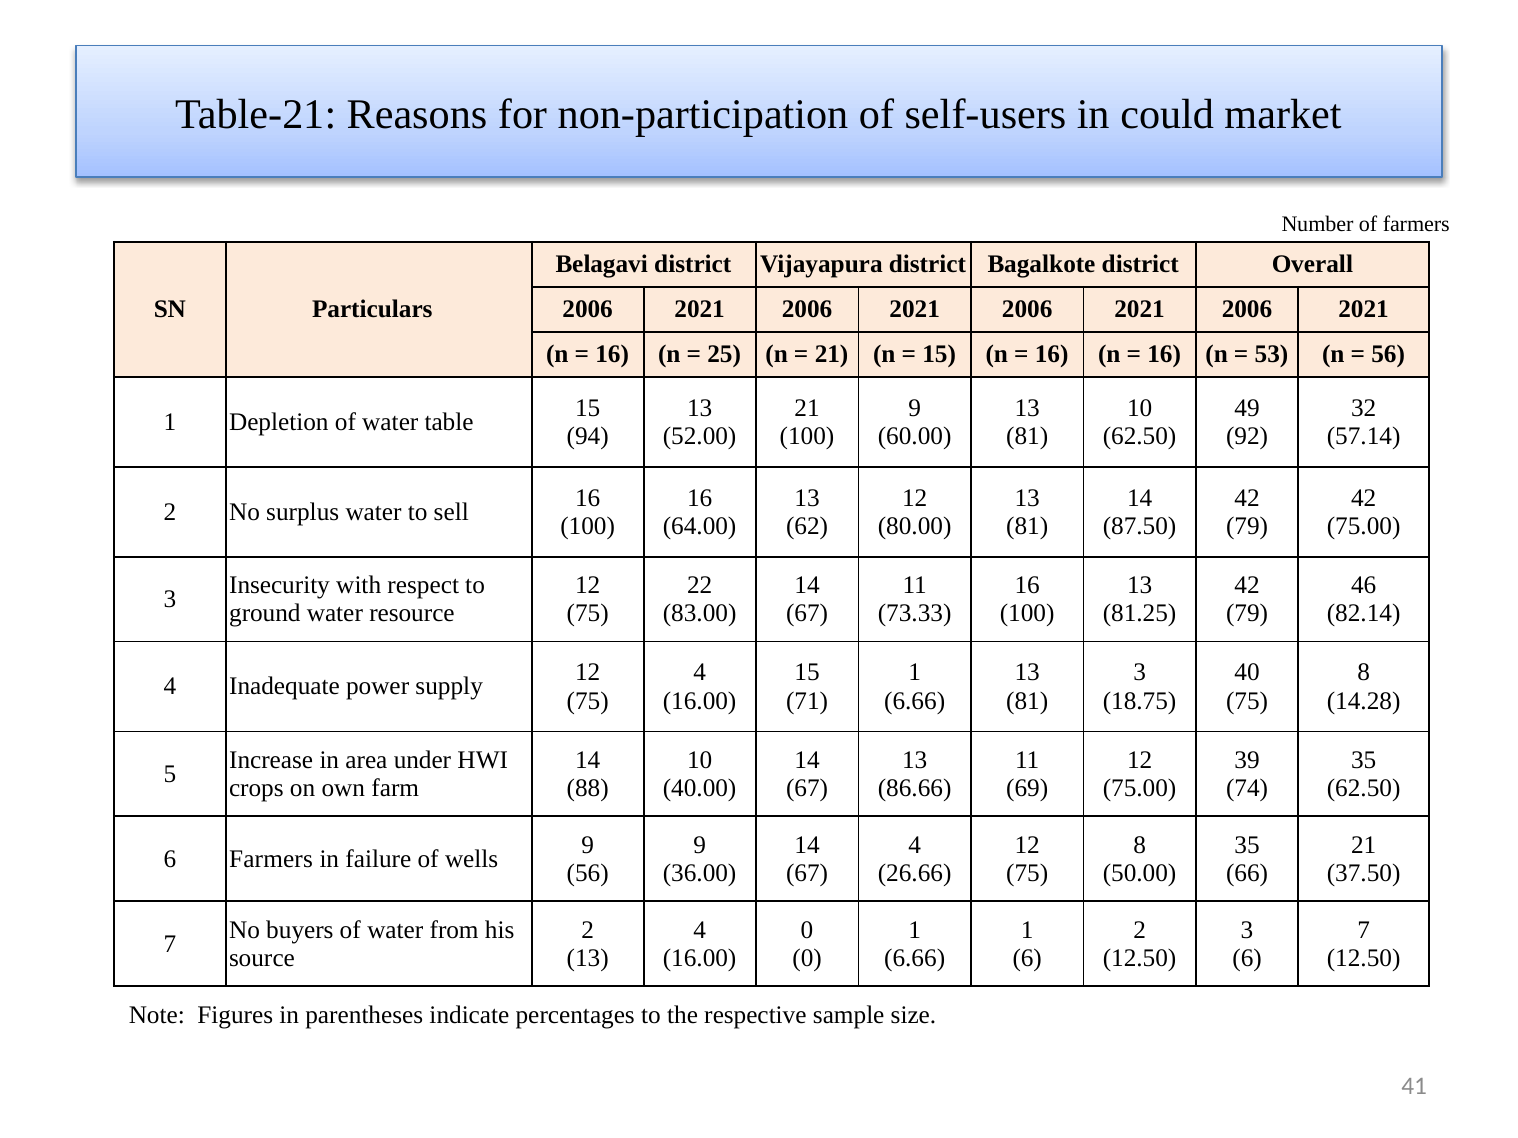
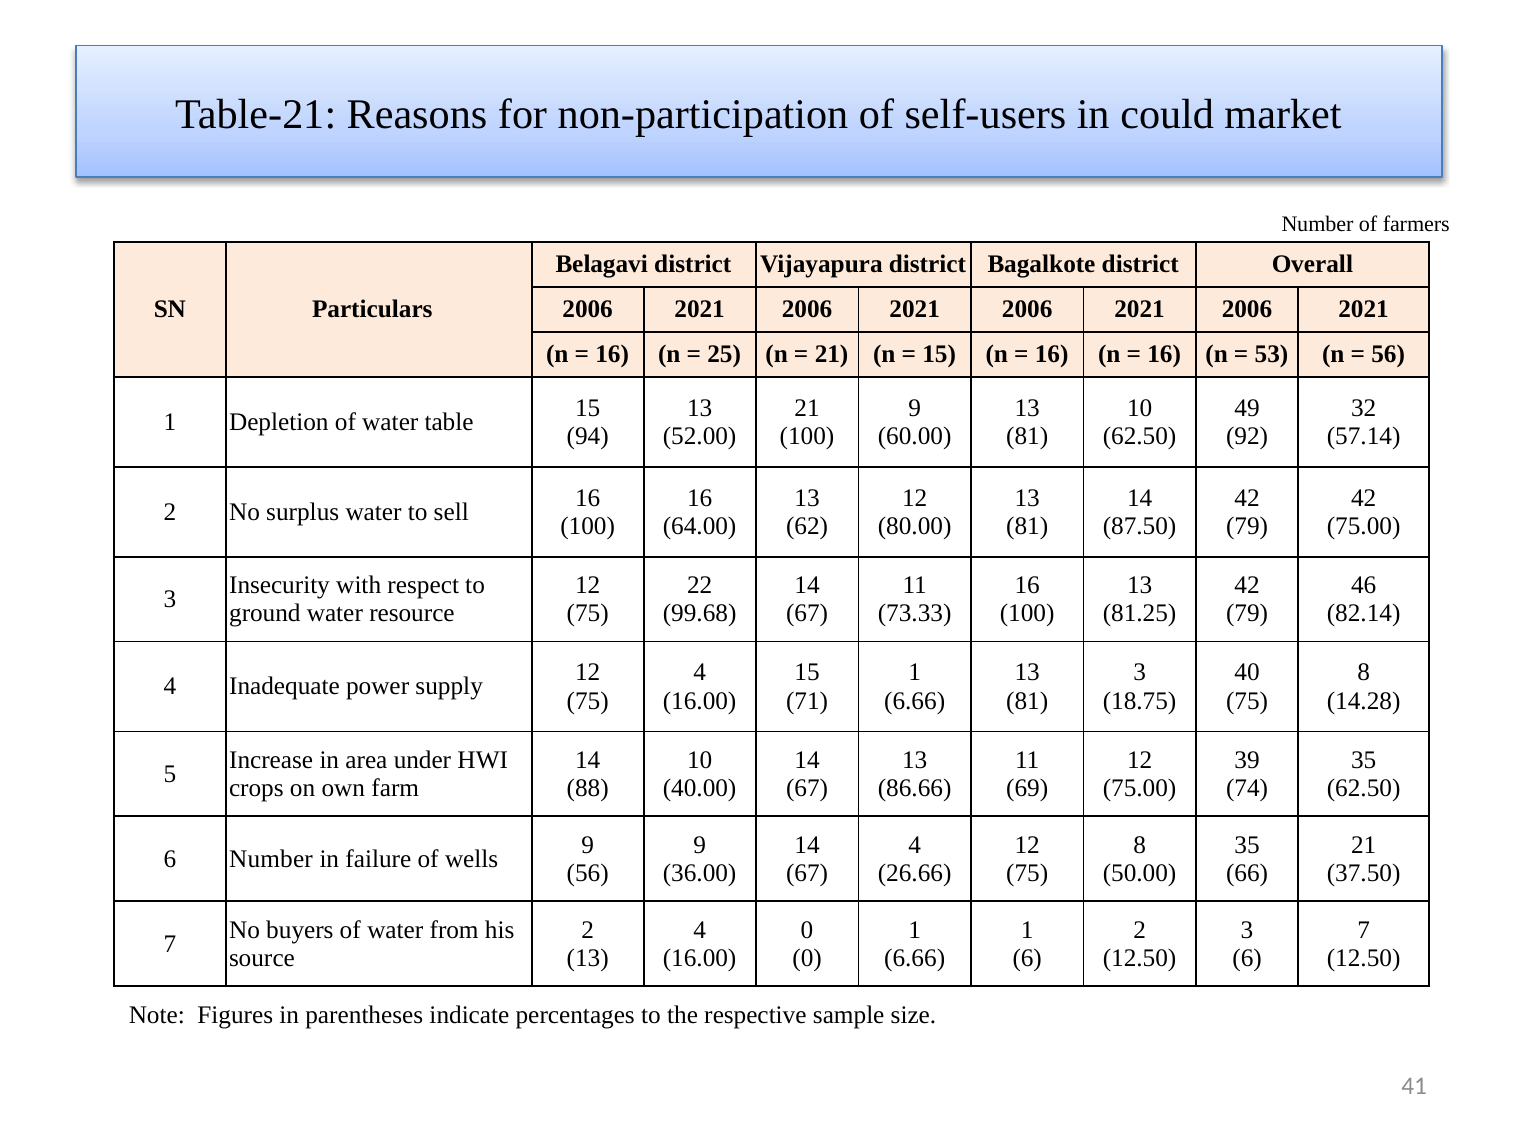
83.00: 83.00 -> 99.68
6 Farmers: Farmers -> Number
